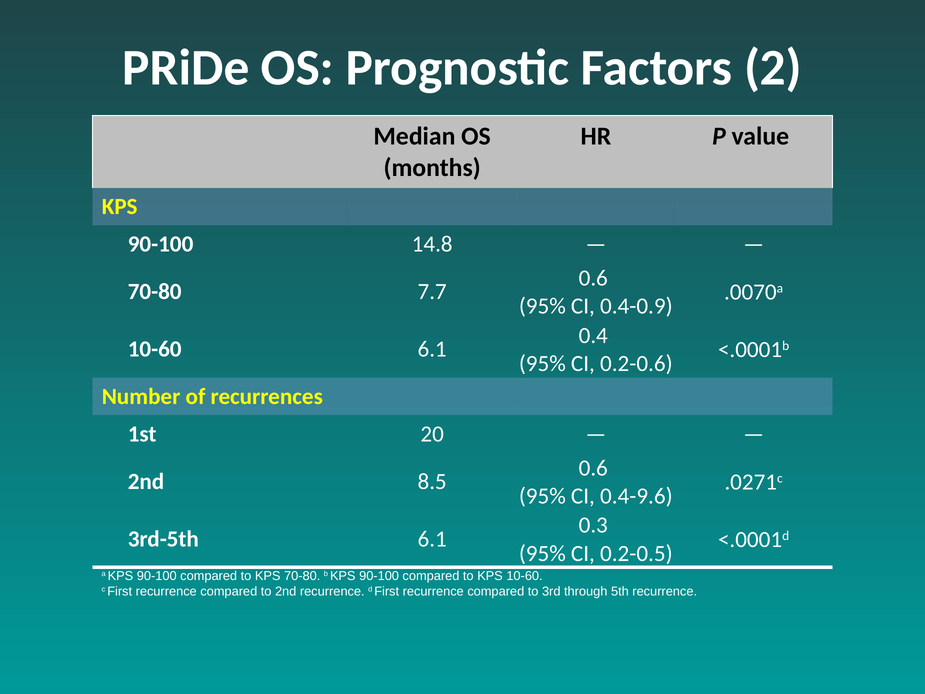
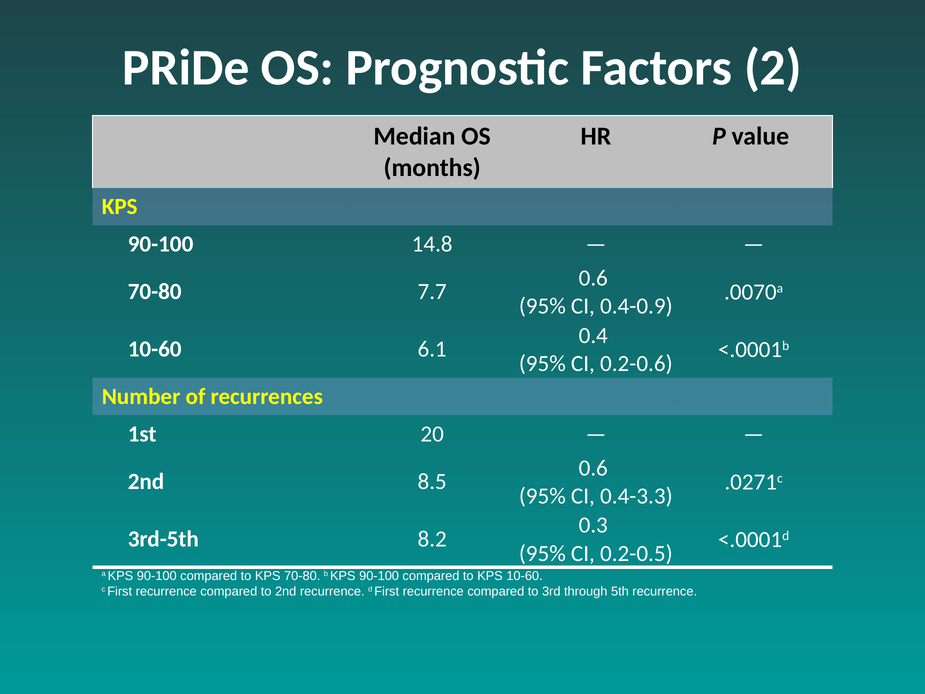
0.4-9.6: 0.4-9.6 -> 0.4-3.3
3rd-5th 6.1: 6.1 -> 8.2
